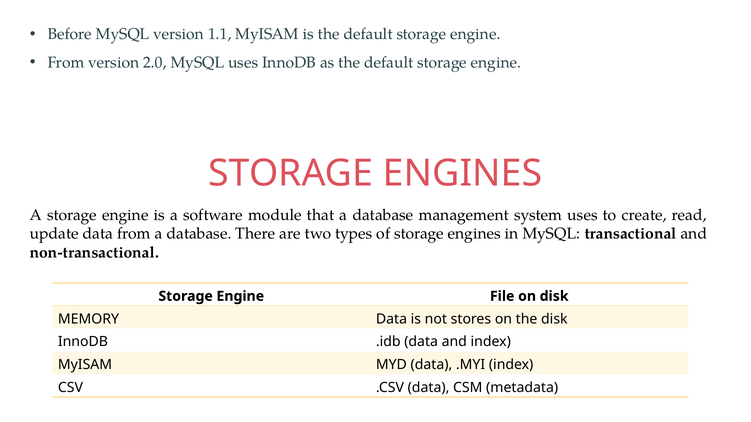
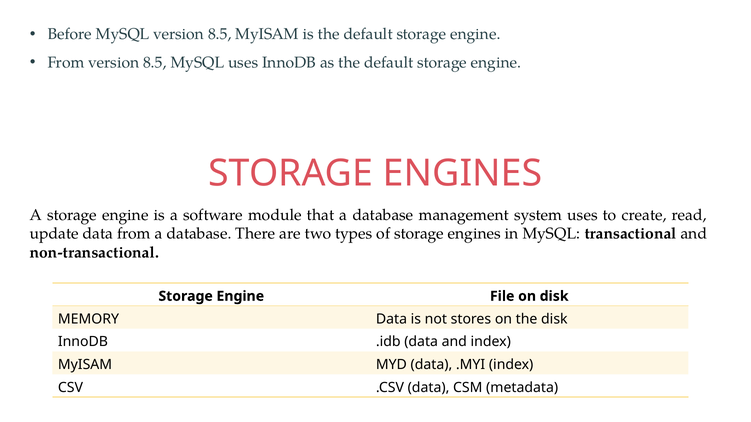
MySQL version 1.1: 1.1 -> 8.5
From version 2.0: 2.0 -> 8.5
